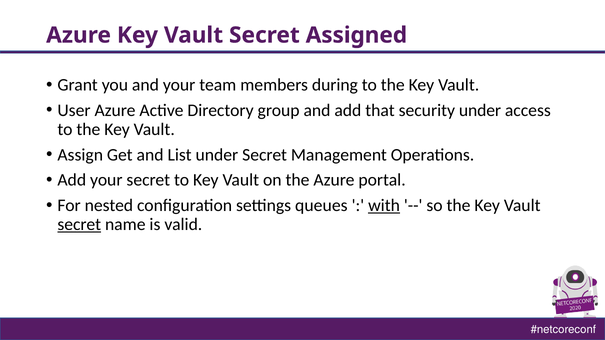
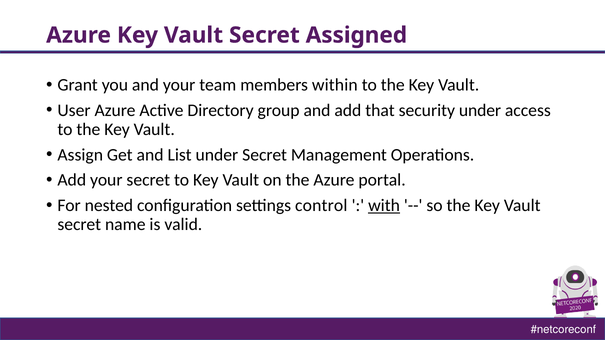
during: during -> within
queues: queues -> control
secret at (79, 225) underline: present -> none
